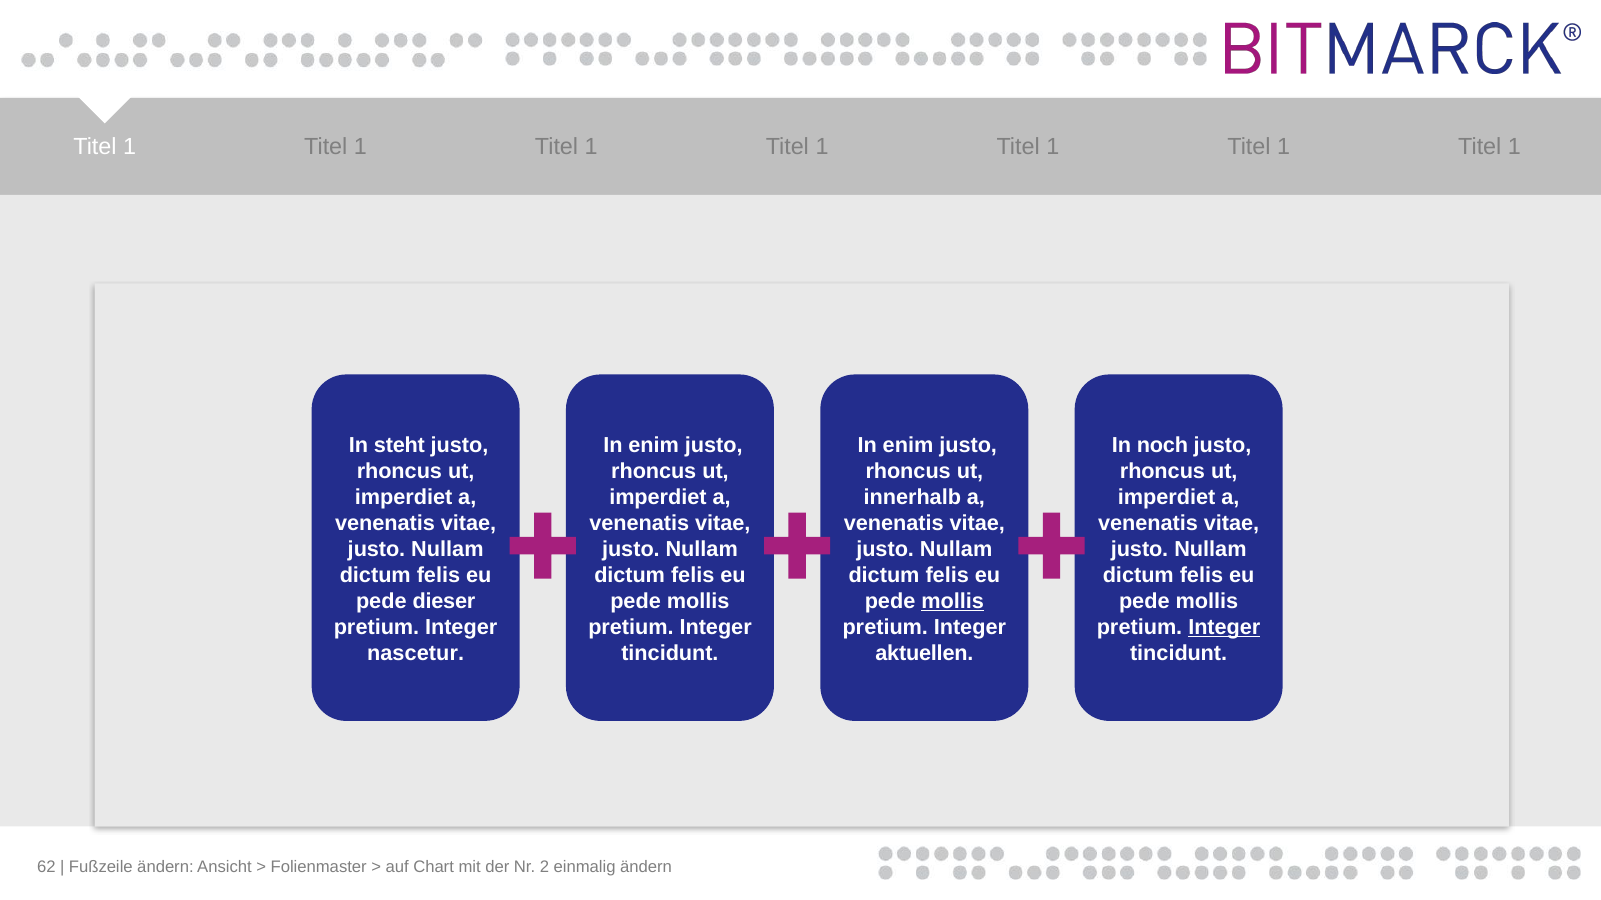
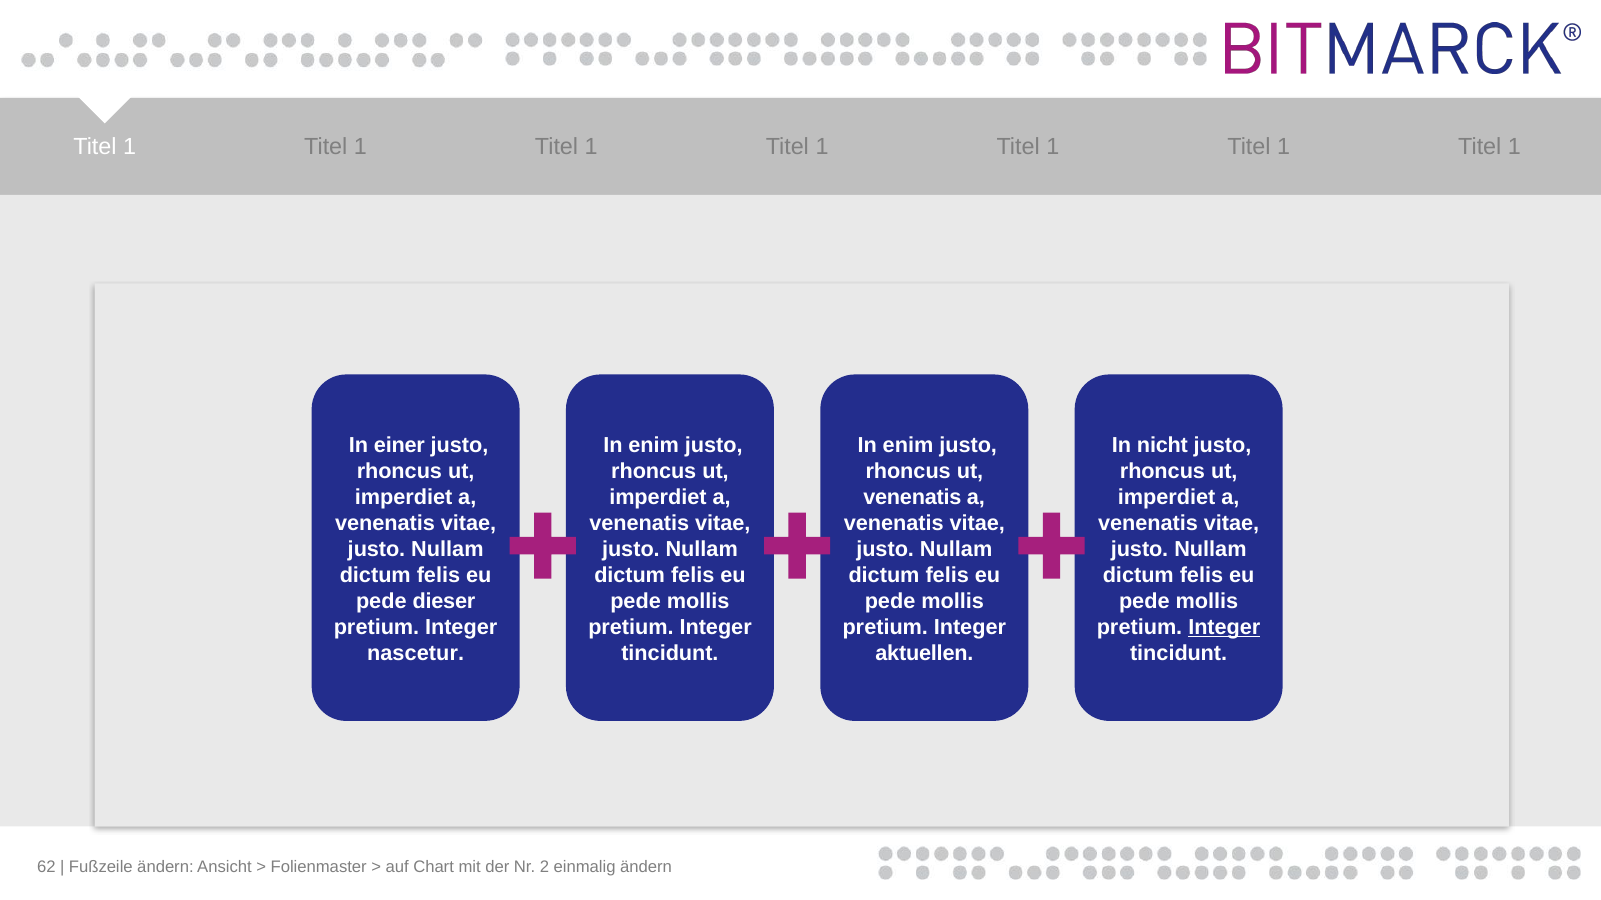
steht: steht -> einer
noch: noch -> nicht
innerhalb at (912, 497): innerhalb -> venenatis
mollis at (953, 602) underline: present -> none
